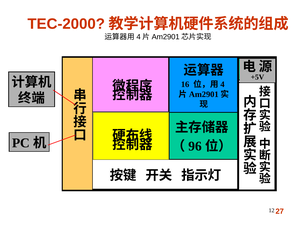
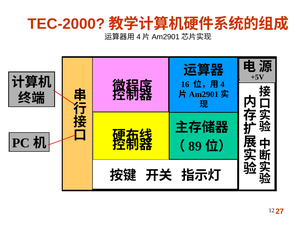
96: 96 -> 89
